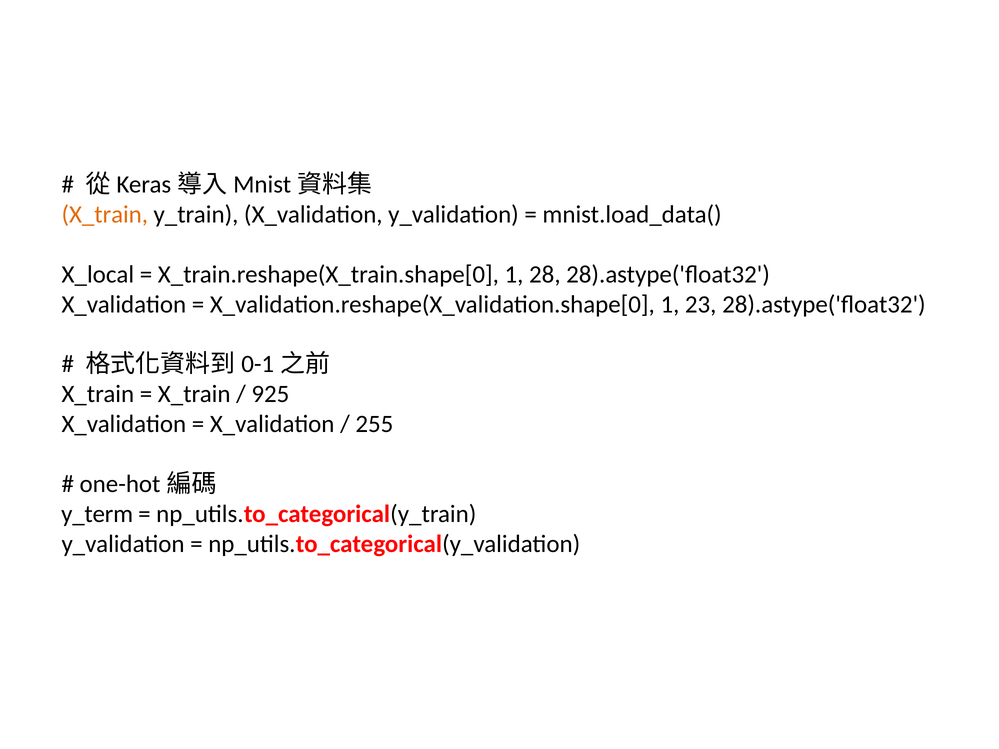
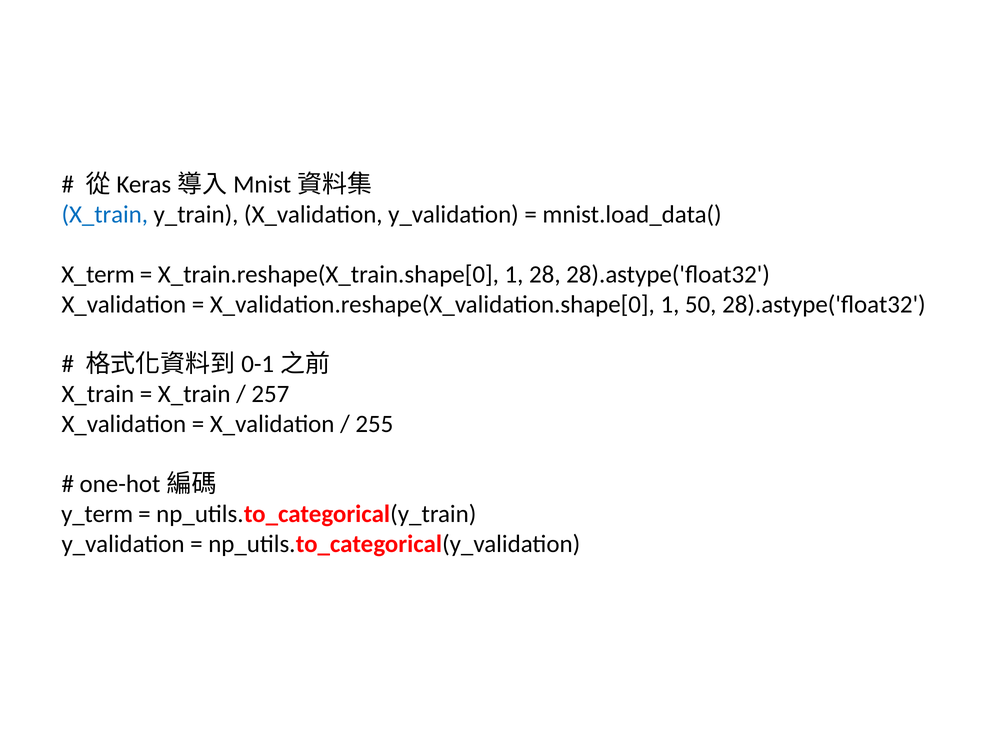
X_train at (105, 214) colour: orange -> blue
X_local: X_local -> X_term
23: 23 -> 50
925: 925 -> 257
